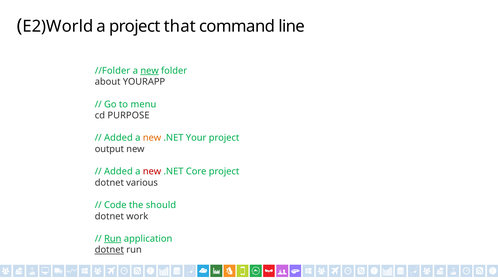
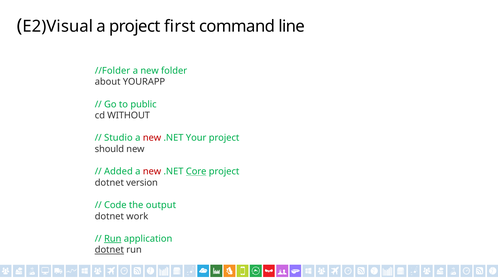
E2)World: E2)World -> E2)Visual
that: that -> first
new at (150, 71) underline: present -> none
menu: menu -> public
PURPOSE: PURPOSE -> WITHOUT
Added at (118, 138): Added -> Studio
new at (152, 138) colour: orange -> red
output: output -> should
Core underline: none -> present
various: various -> version
should: should -> output
